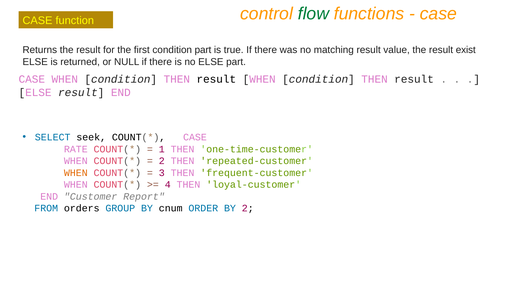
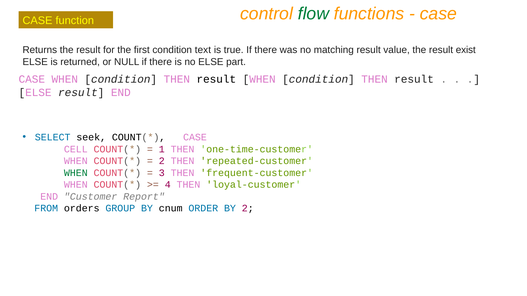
condition part: part -> text
RATE: RATE -> CELL
WHEN at (76, 173) colour: orange -> green
